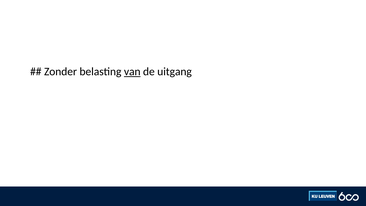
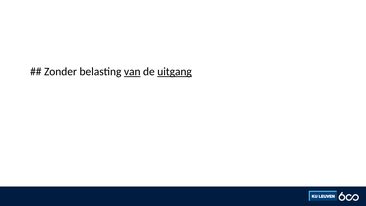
uitgang underline: none -> present
